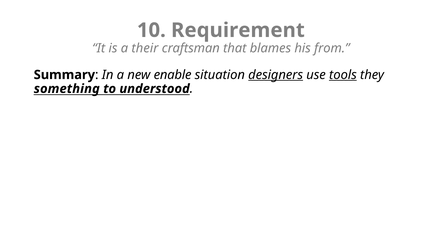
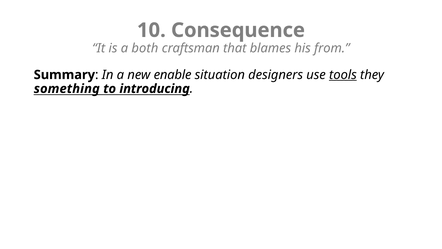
Requirement: Requirement -> Consequence
their: their -> both
designers underline: present -> none
understood: understood -> introducing
